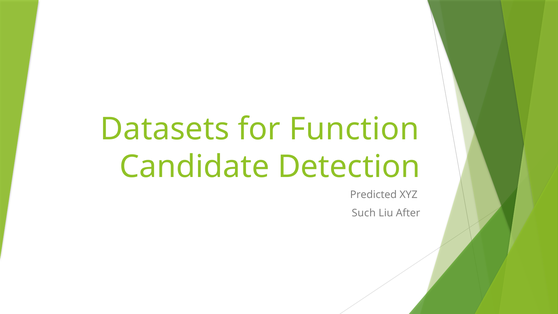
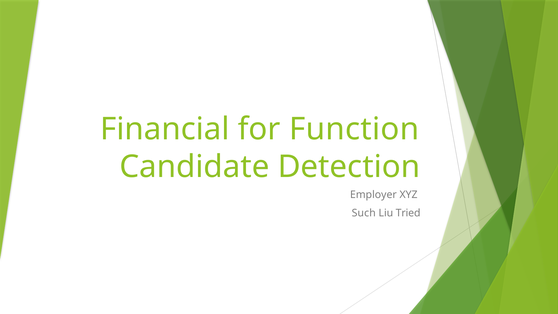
Datasets: Datasets -> Financial
Predicted: Predicted -> Employer
After: After -> Tried
